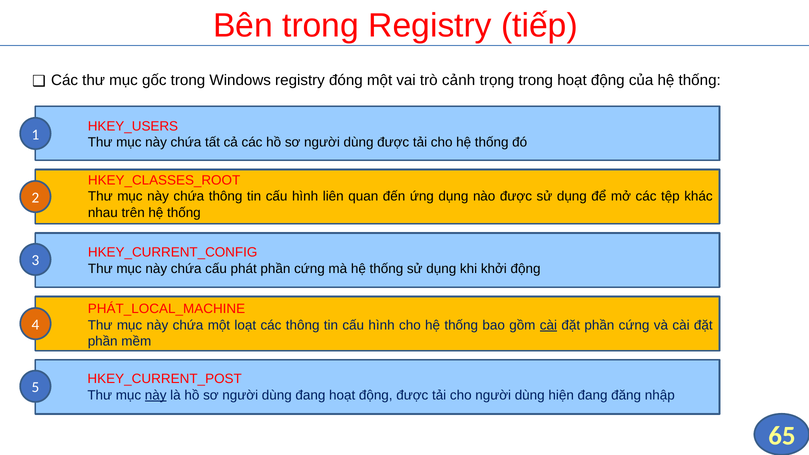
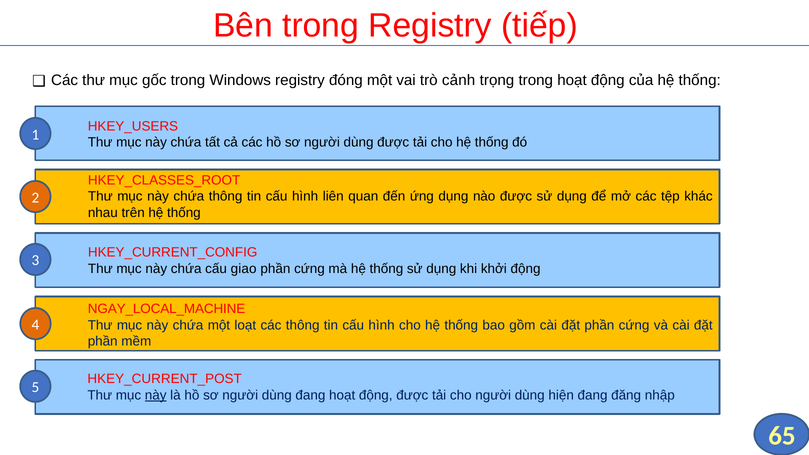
phát: phát -> giao
PHÁT_LOCAL_MACHINE: PHÁT_LOCAL_MACHINE -> NGAY_LOCAL_MACHINE
cài at (548, 325) underline: present -> none
